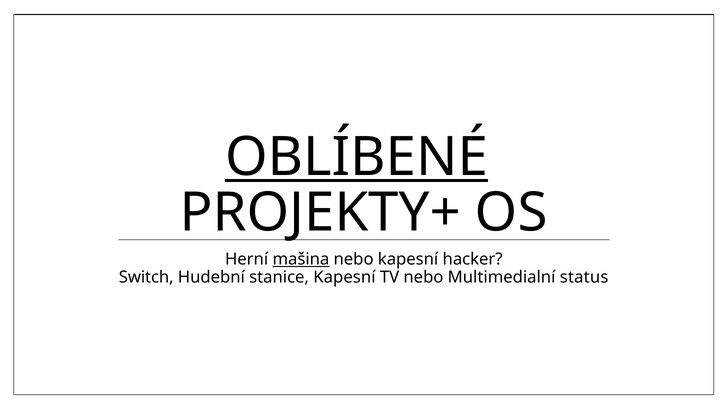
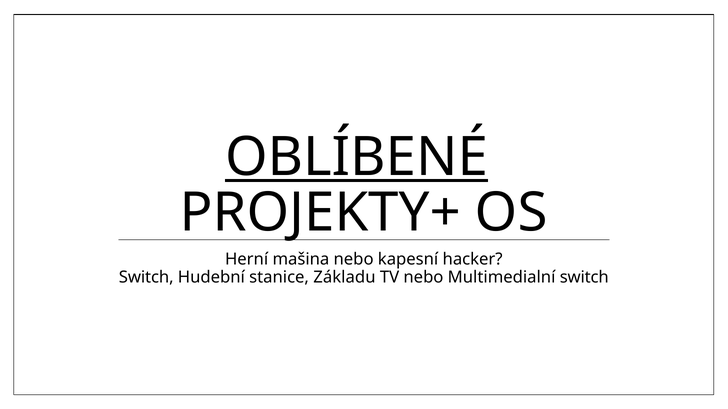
mašina underline: present -> none
stanice Kapesní: Kapesní -> Základu
Multimedialní status: status -> switch
